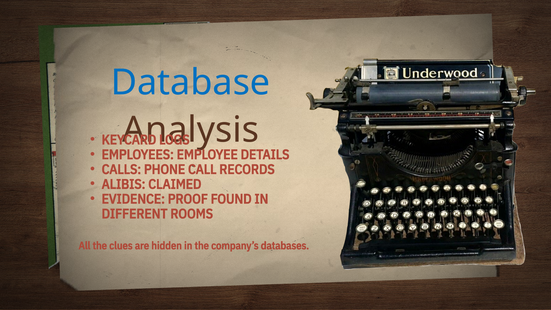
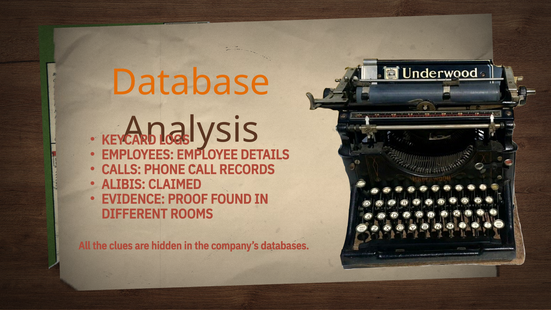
Database colour: blue -> orange
